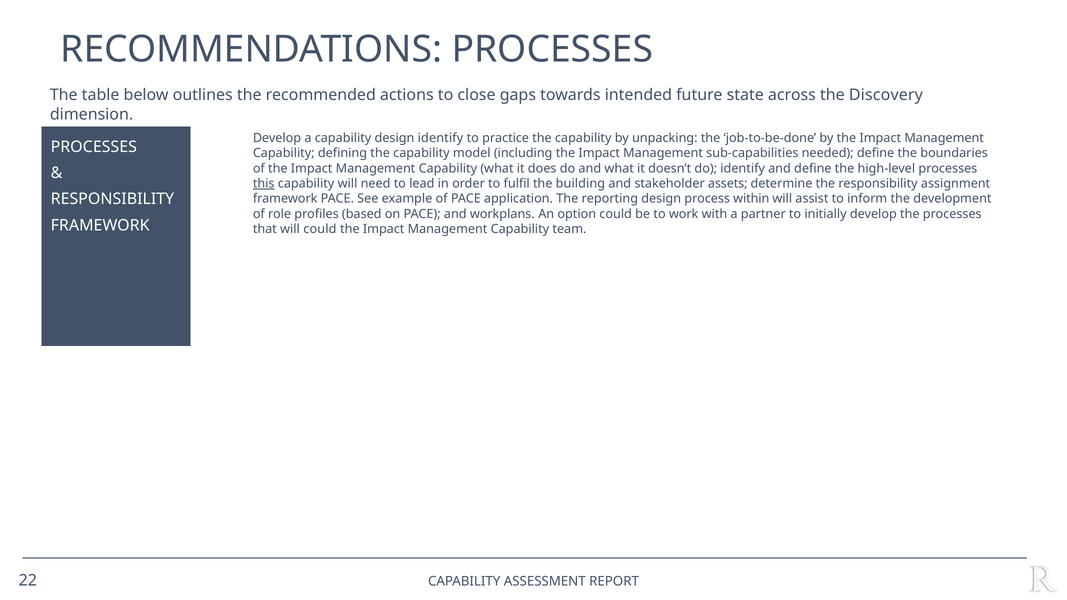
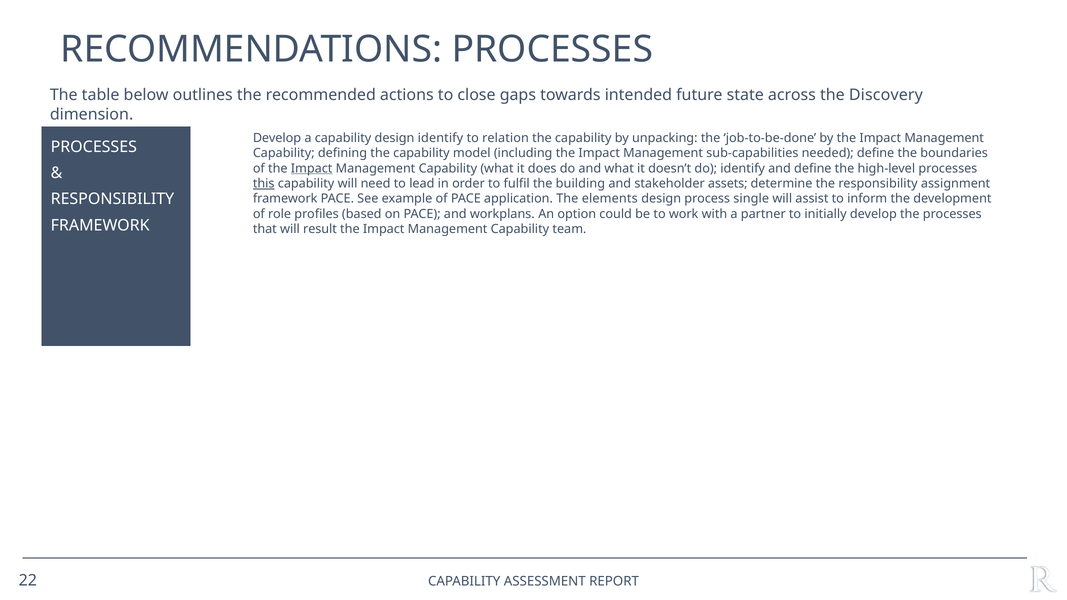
practice: practice -> relation
Impact at (312, 168) underline: none -> present
reporting: reporting -> elements
within: within -> single
will could: could -> result
